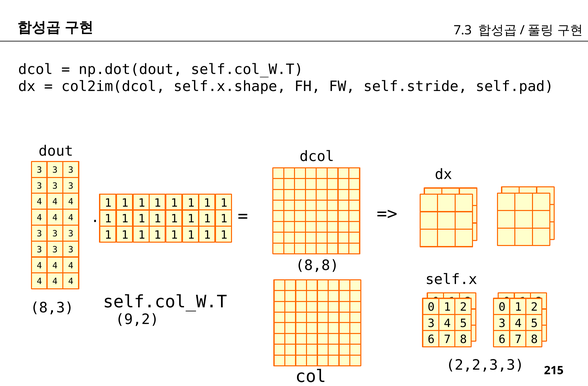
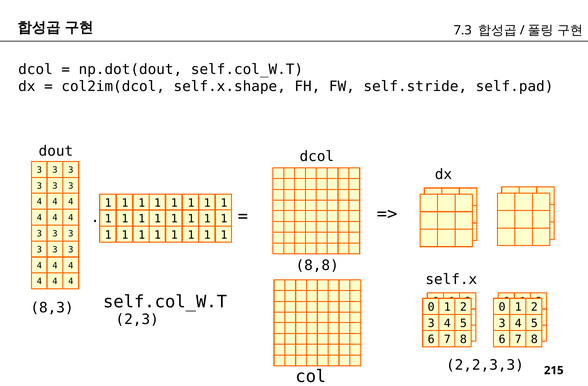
9,2: 9,2 -> 2,3
